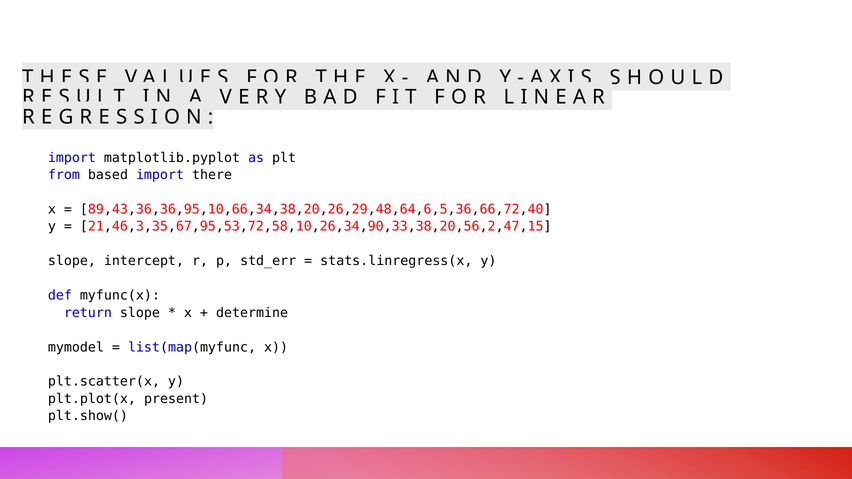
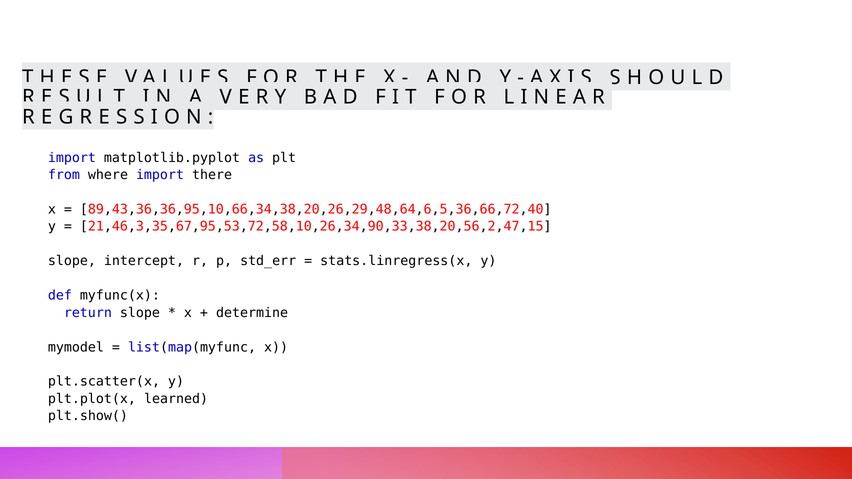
based: based -> where
present: present -> learned
